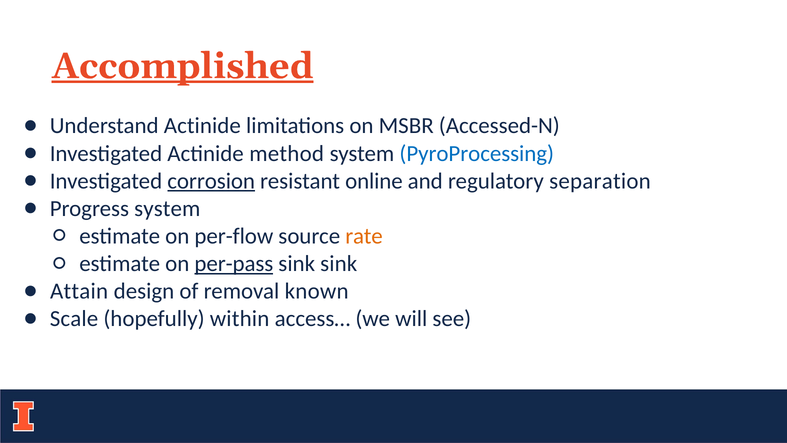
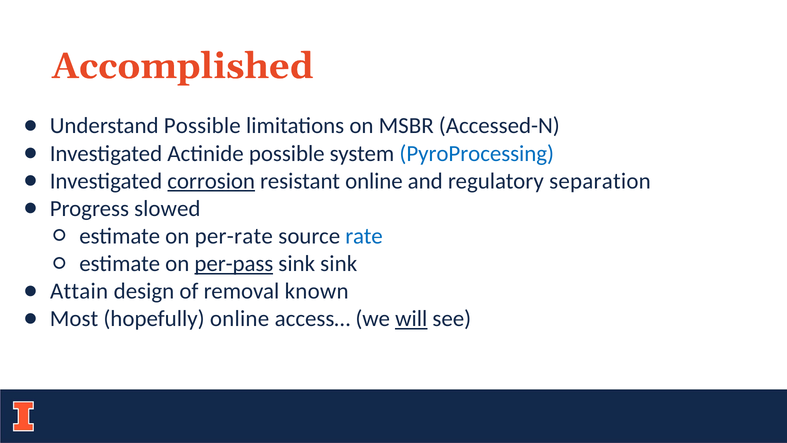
Accomplished underline: present -> none
Understand Actinide: Actinide -> Possible
Actinide method: method -> possible
Progress system: system -> slowed
per-flow: per-flow -> per-rate
rate colour: orange -> blue
Scale: Scale -> Most
hopefully within: within -> online
will underline: none -> present
